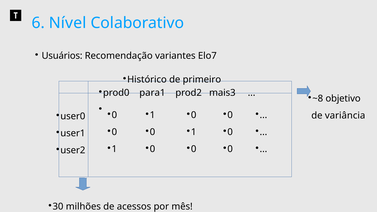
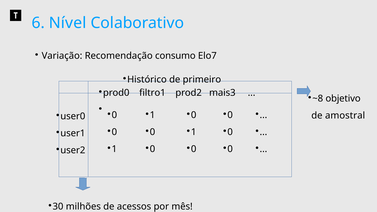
Usuários: Usuários -> Variação
variantes: variantes -> consumo
para1: para1 -> filtro1
variância: variância -> amostral
